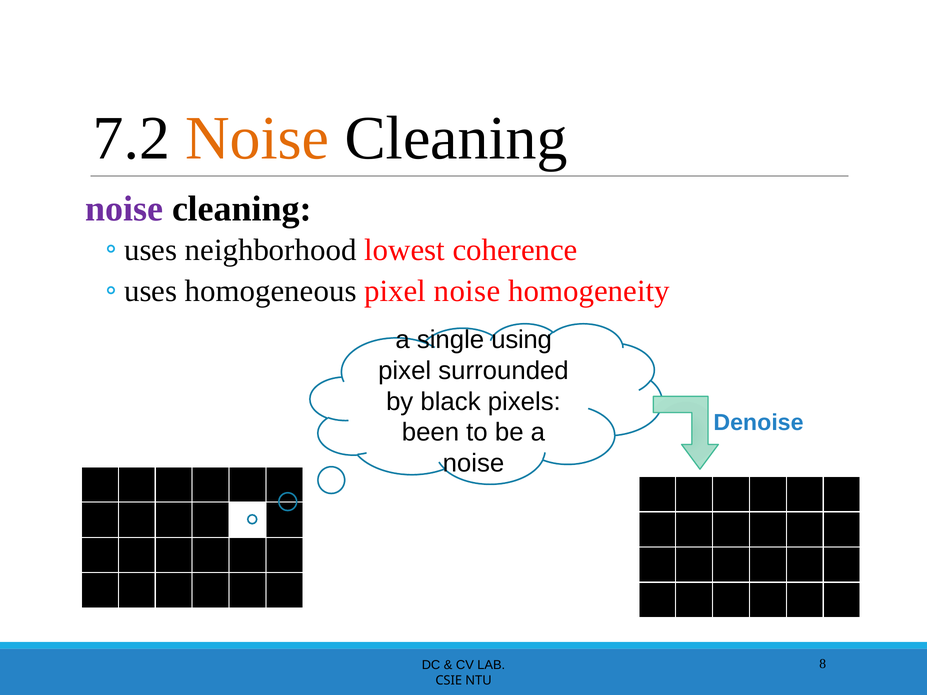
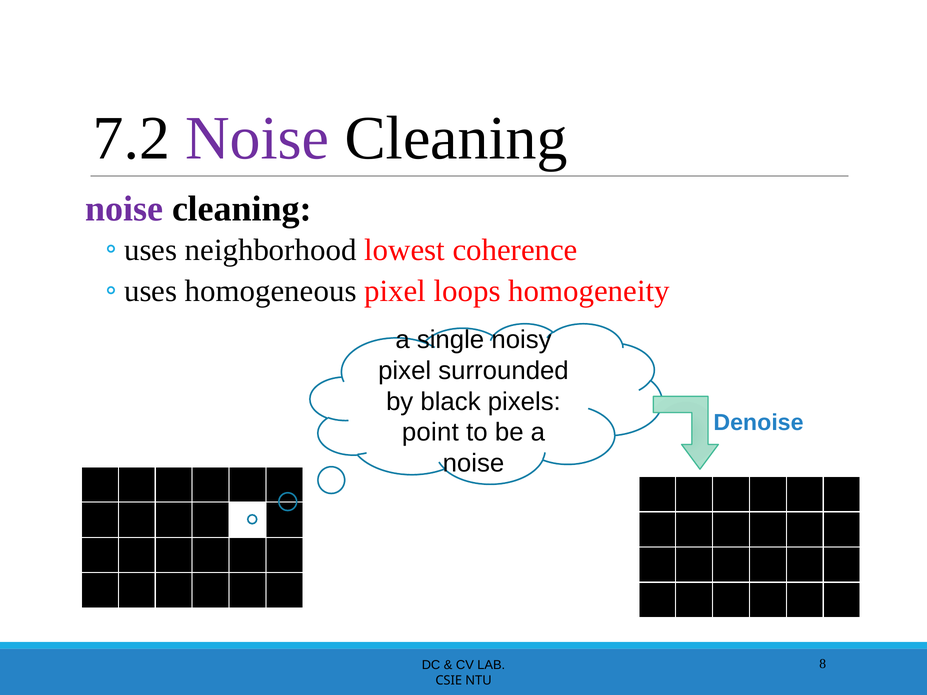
Noise at (257, 138) colour: orange -> purple
pixel noise: noise -> loops
using: using -> noisy
been: been -> point
